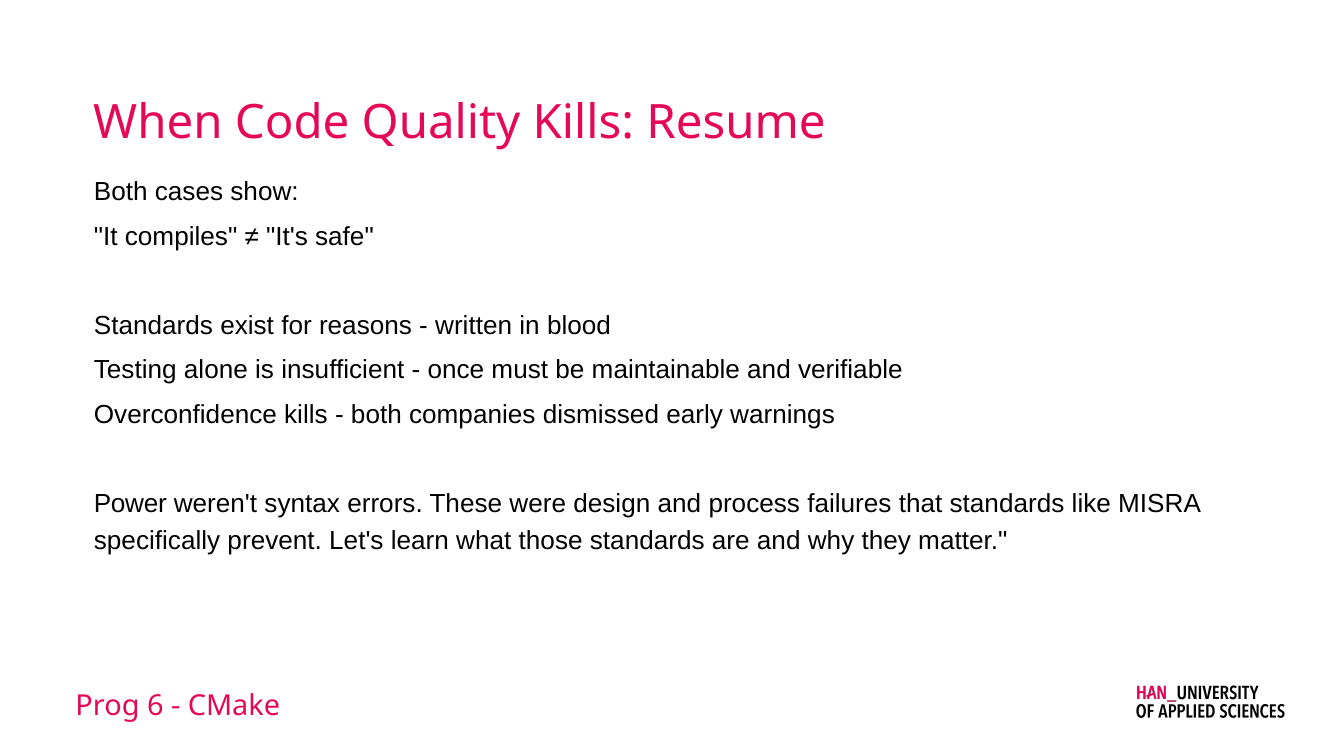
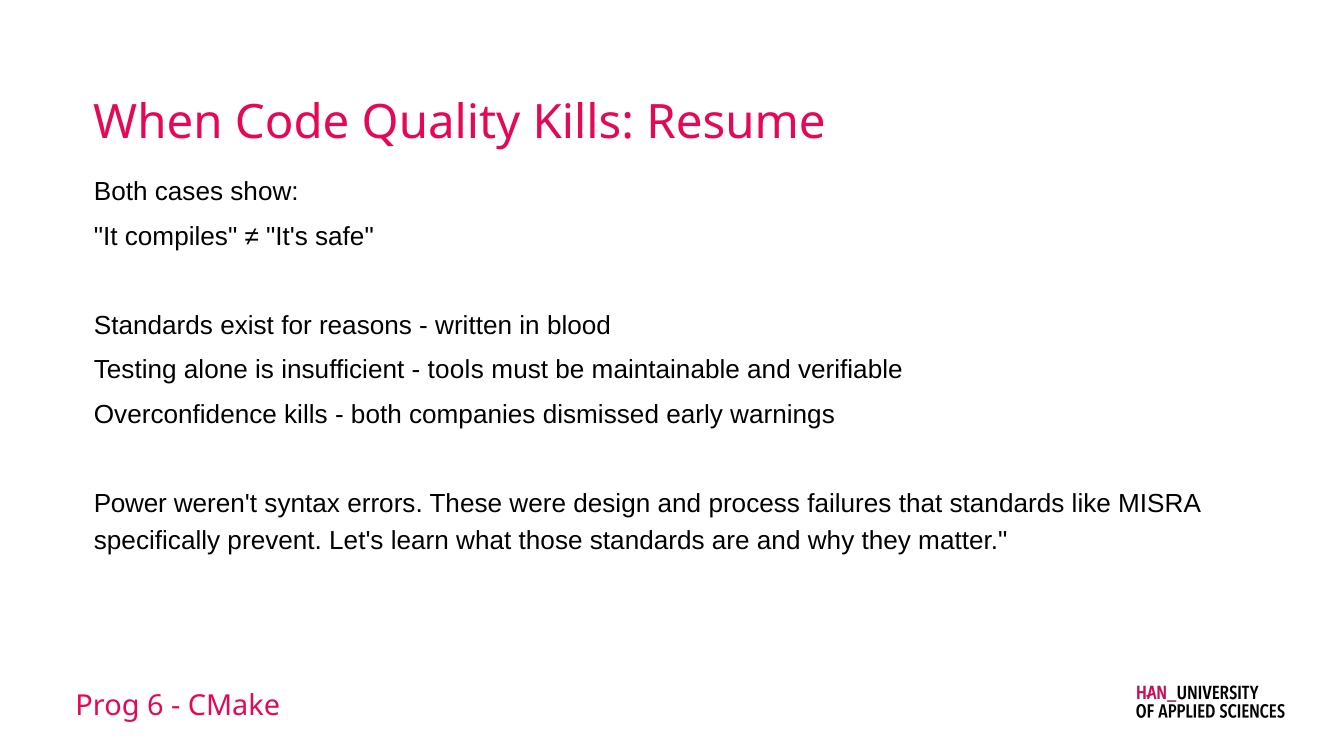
once: once -> tools
